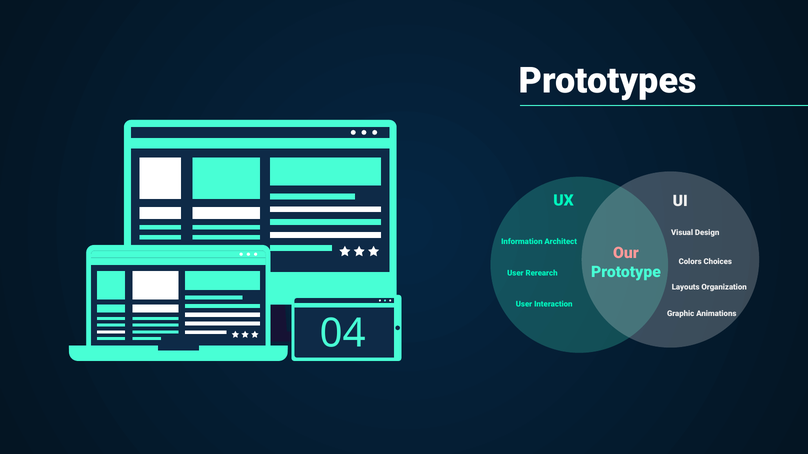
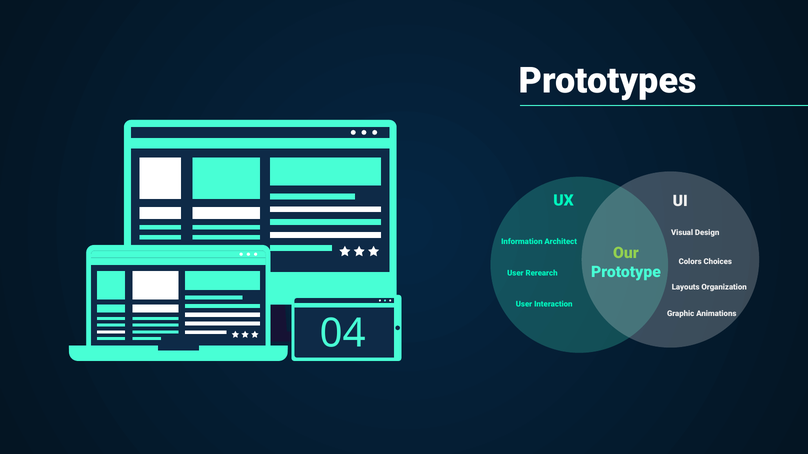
Our colour: pink -> light green
